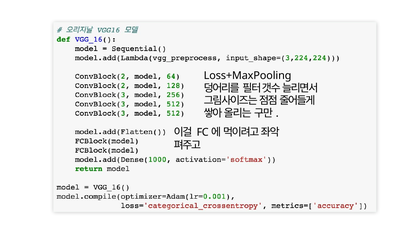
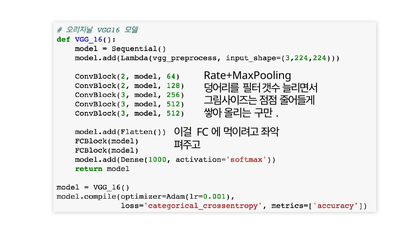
Loss+MaxPooling: Loss+MaxPooling -> Rate+MaxPooling
